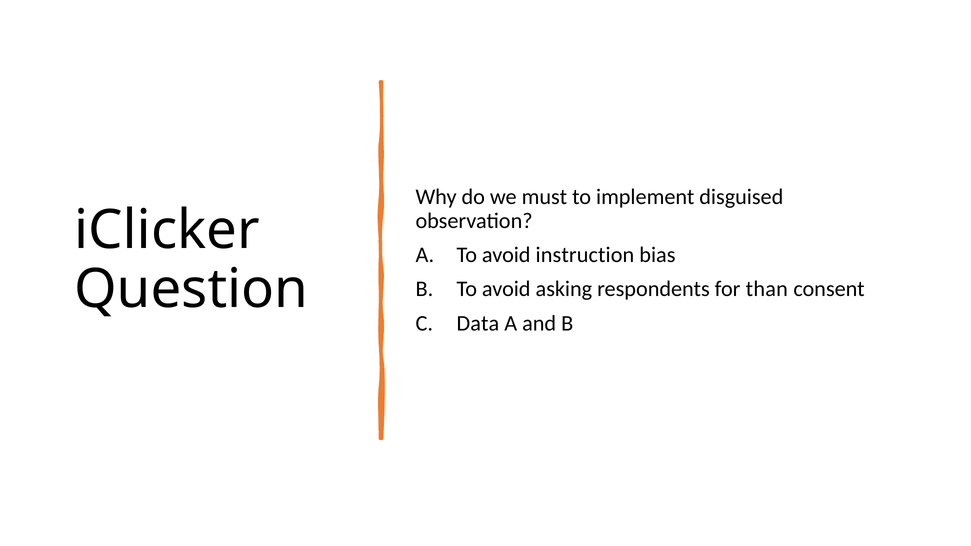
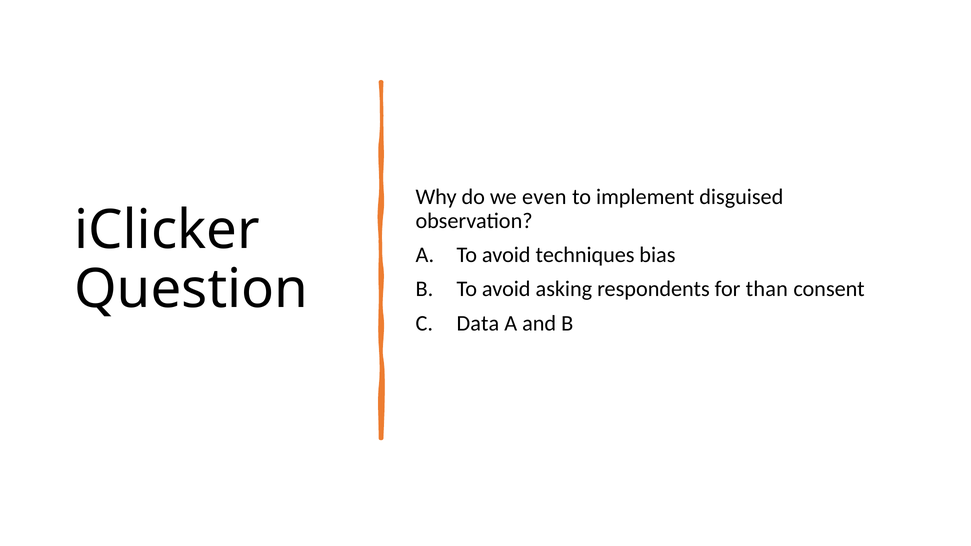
must: must -> even
instruction: instruction -> techniques
